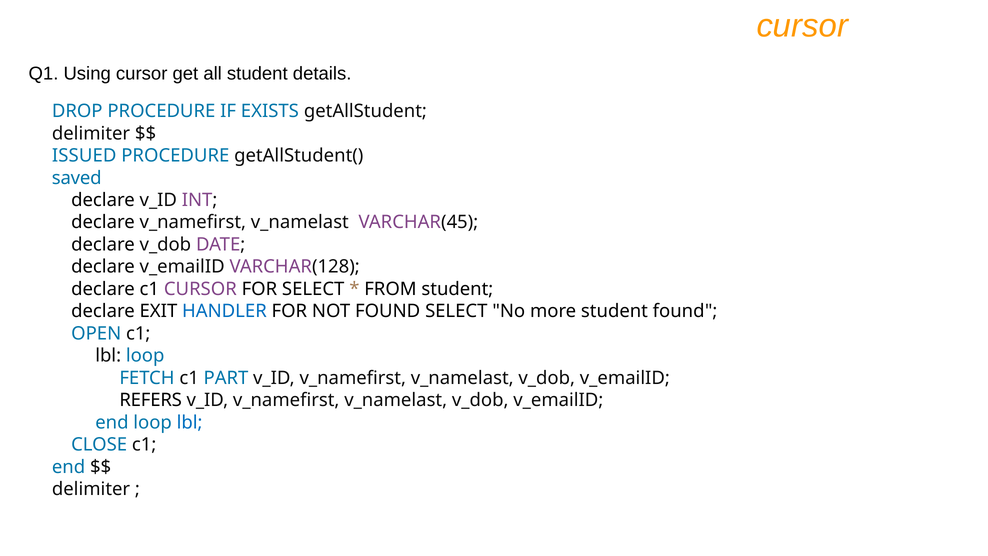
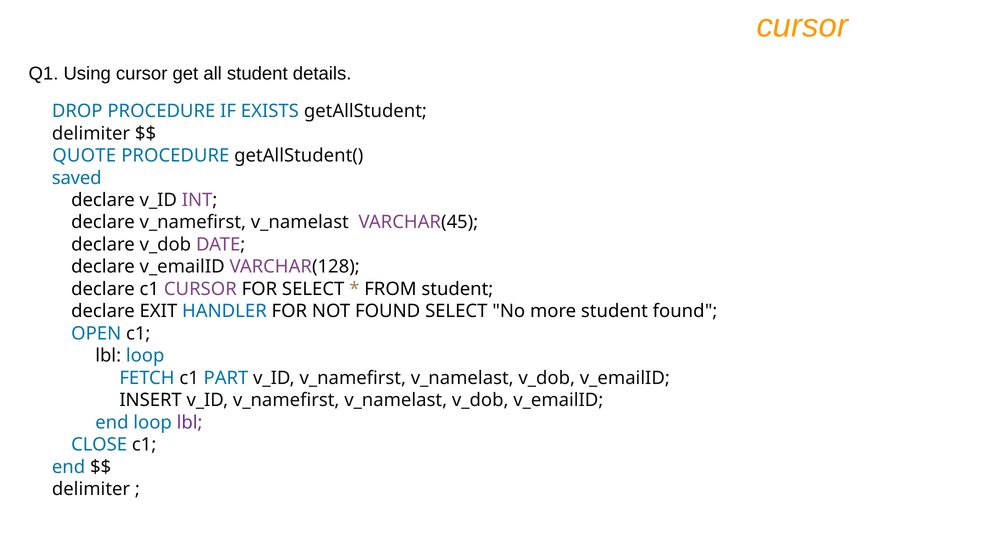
ISSUED: ISSUED -> QUOTE
REFERS: REFERS -> INSERT
lbl at (190, 422) colour: blue -> purple
